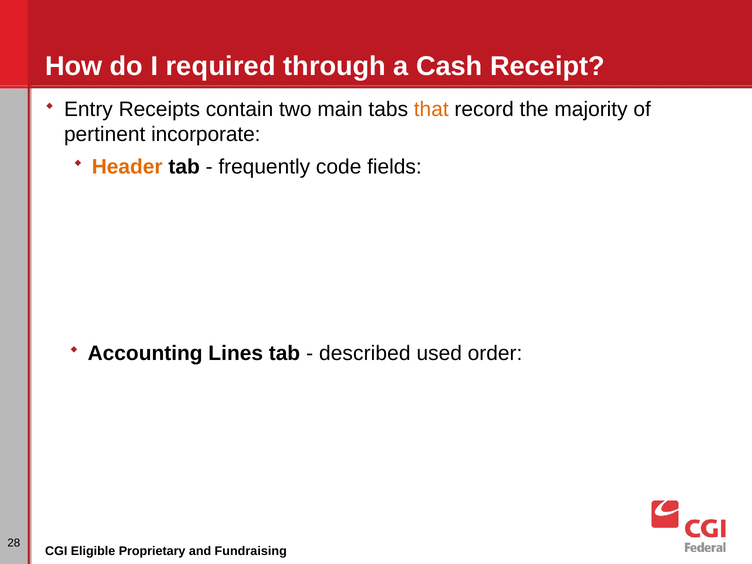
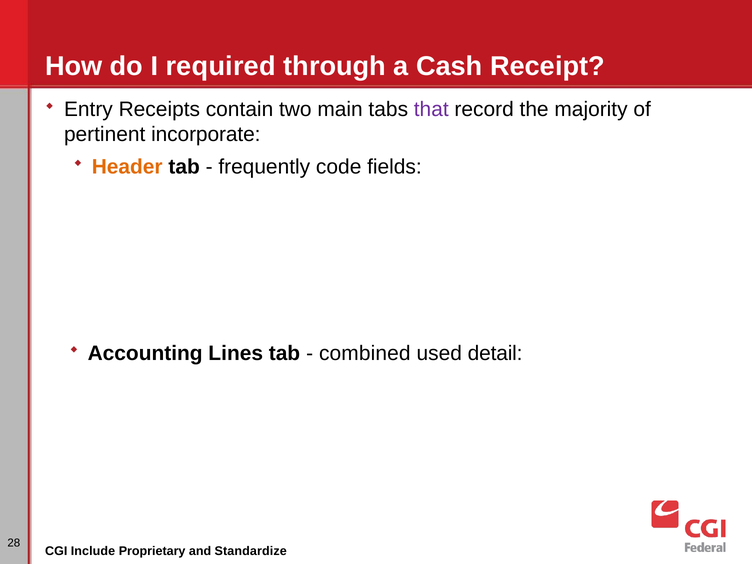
that colour: orange -> purple
described: described -> combined
order: order -> detail
Eligible: Eligible -> Include
Fundraising: Fundraising -> Standardize
